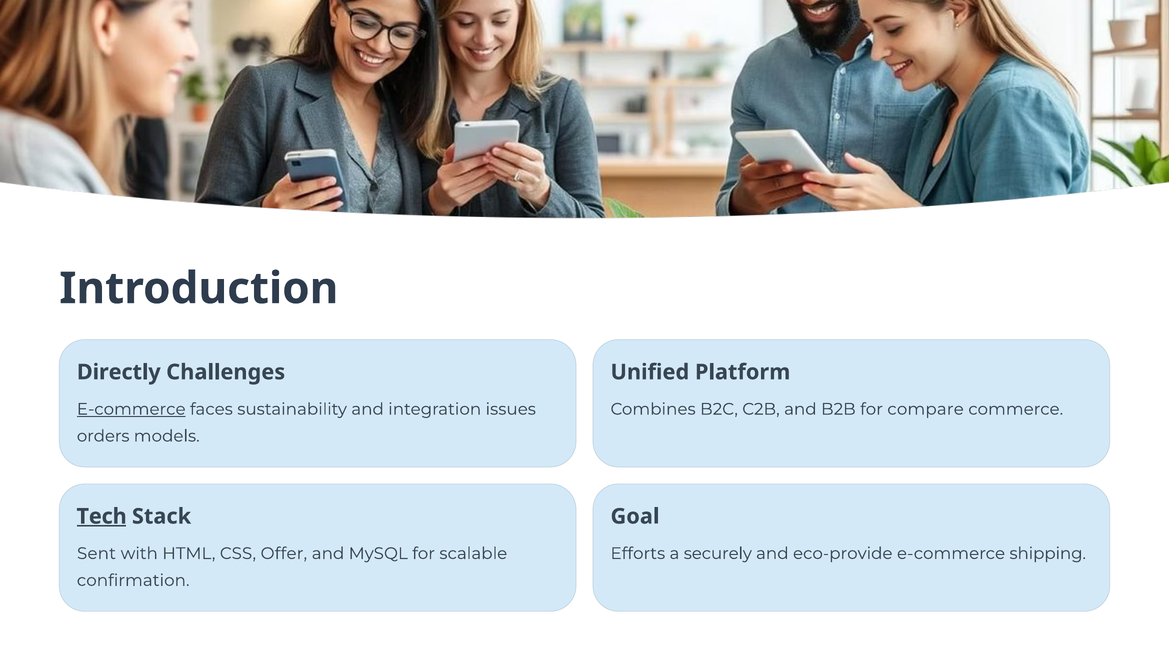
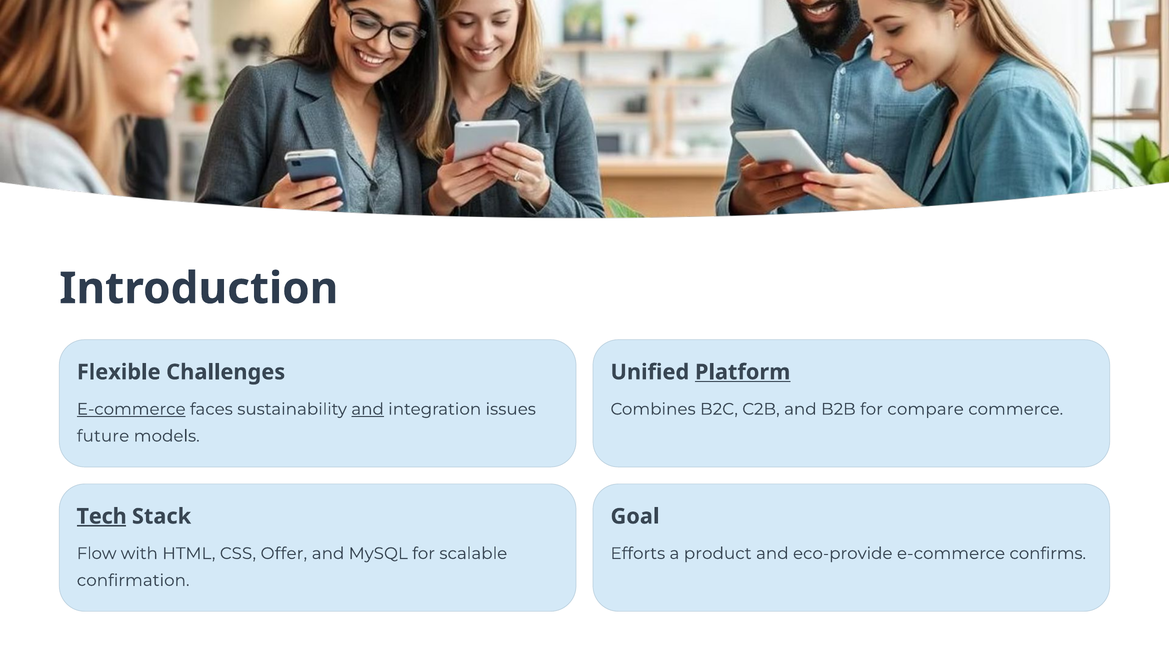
Directly: Directly -> Flexible
Platform underline: none -> present
and at (368, 409) underline: none -> present
orders: orders -> future
securely: securely -> product
shipping: shipping -> confirms
Sent: Sent -> Flow
